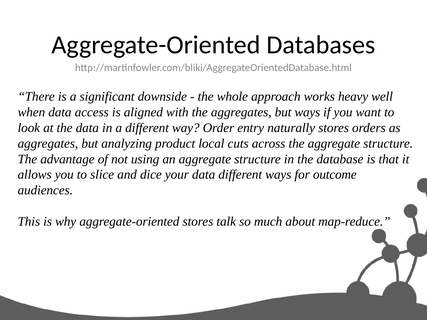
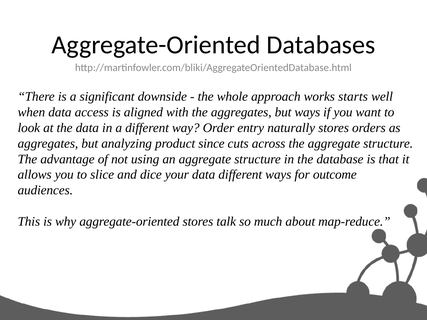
heavy: heavy -> starts
local: local -> since
